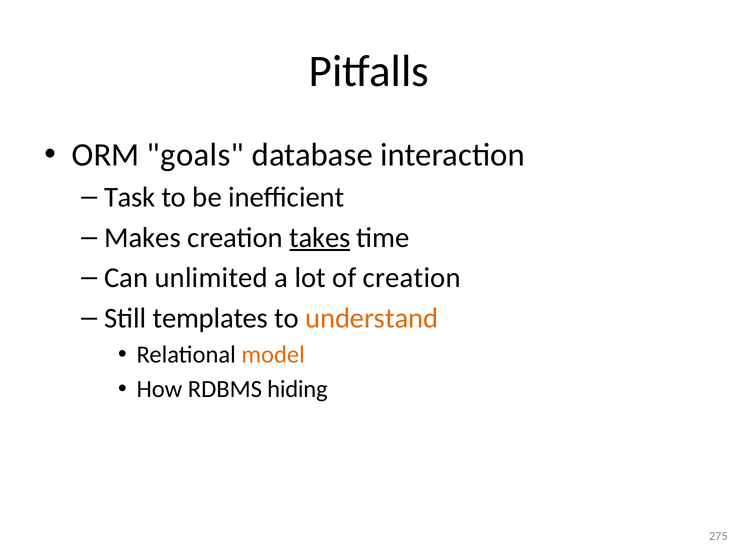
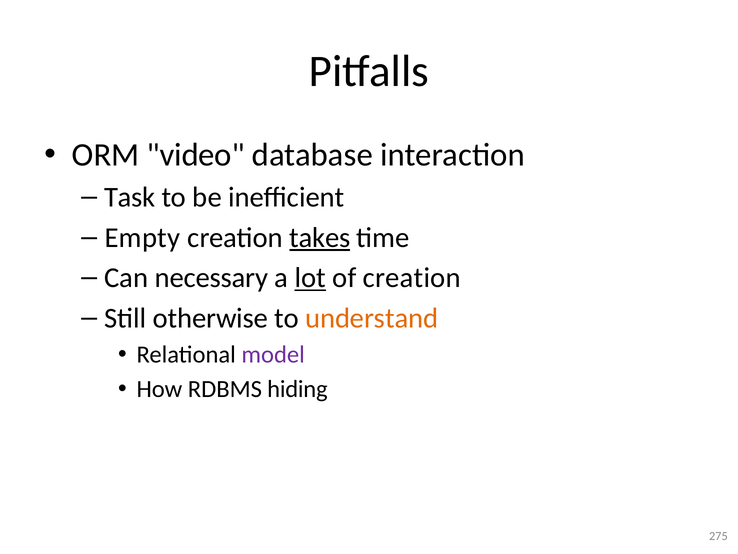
goals: goals -> video
Makes: Makes -> Empty
unlimited: unlimited -> necessary
lot underline: none -> present
templates: templates -> otherwise
model colour: orange -> purple
